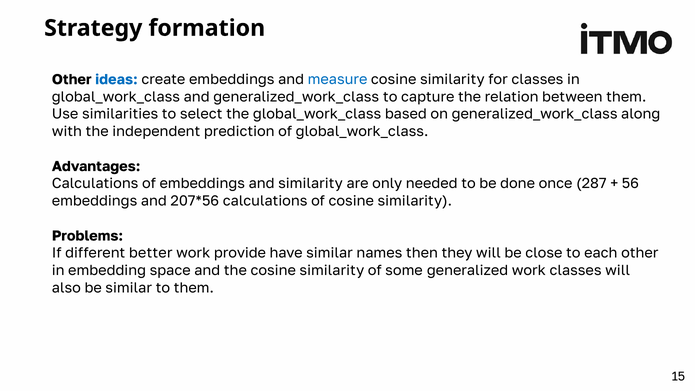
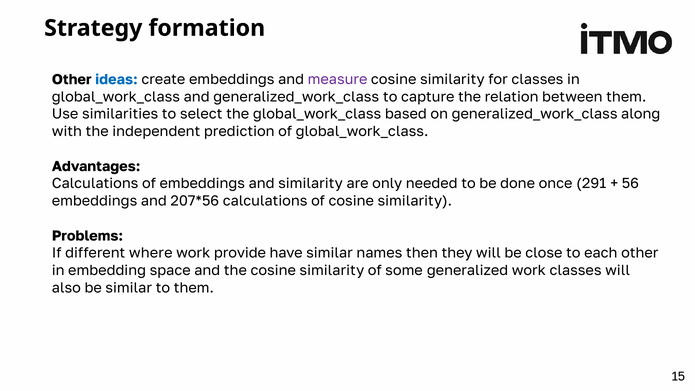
measure colour: blue -> purple
287: 287 -> 291
better: better -> where
